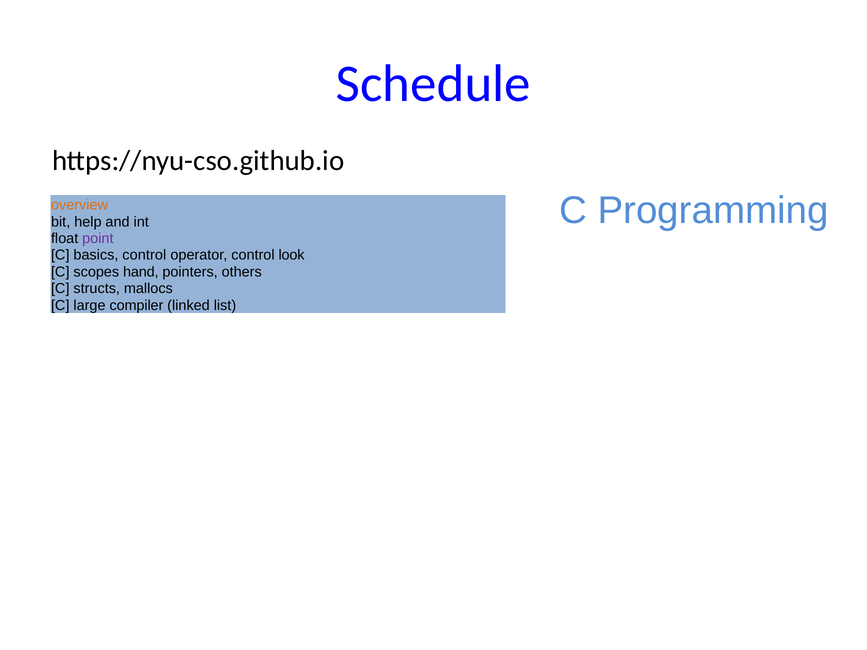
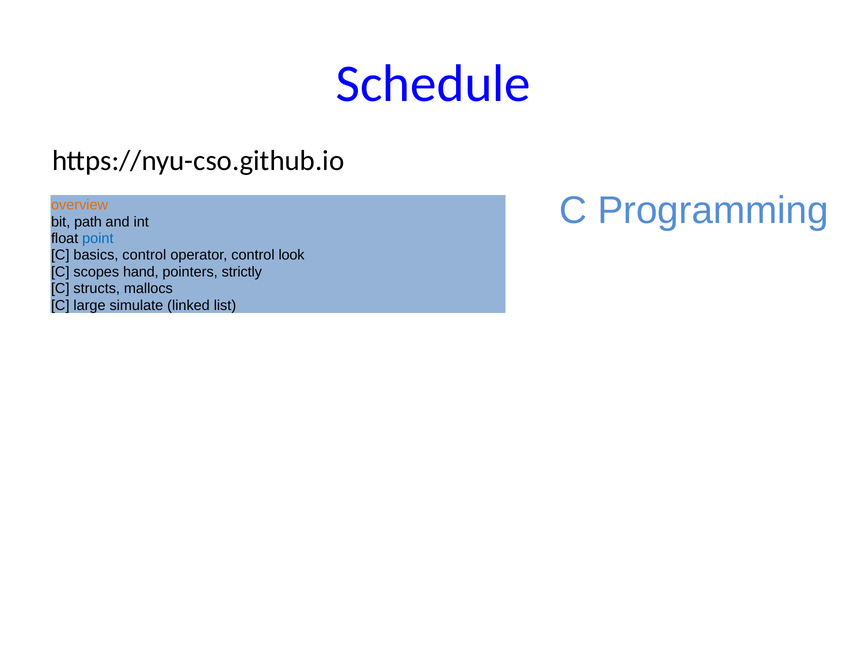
help: help -> path
point colour: purple -> blue
others: others -> strictly
compiler: compiler -> simulate
